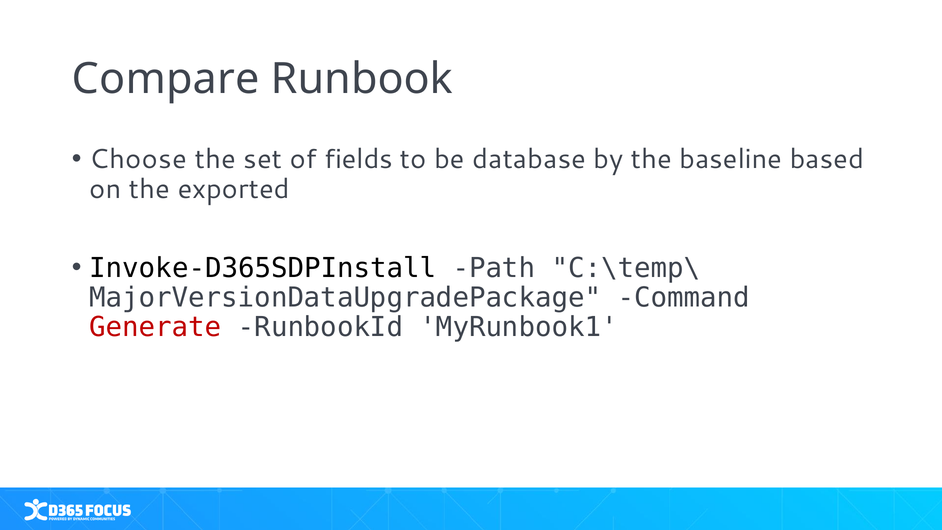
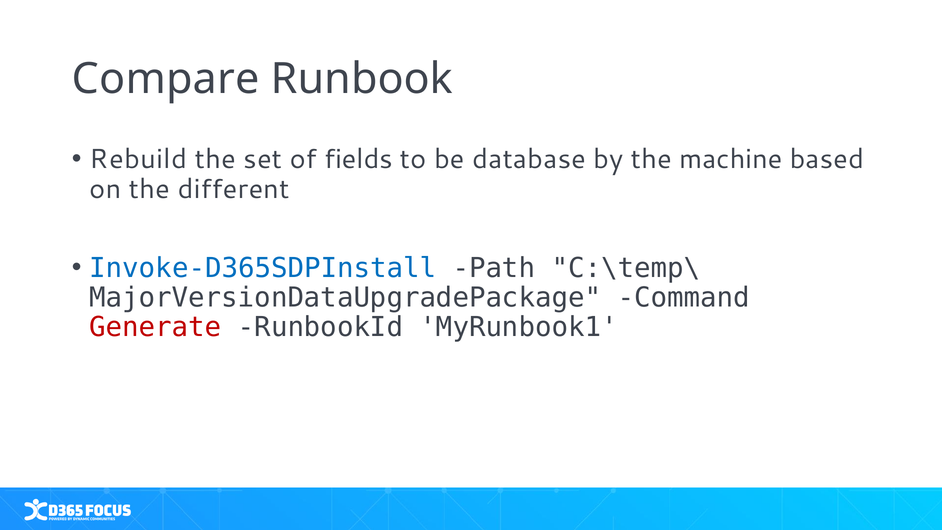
Choose: Choose -> Rebuild
baseline: baseline -> machine
exported: exported -> different
Invoke-D365SDPInstall colour: black -> blue
